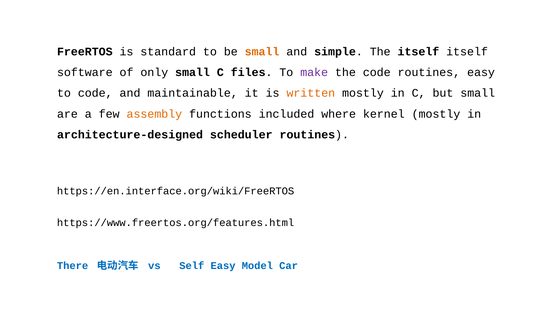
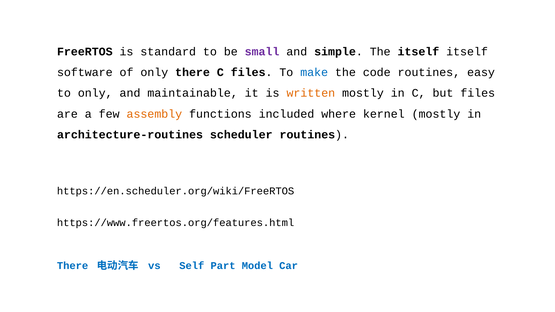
small at (262, 52) colour: orange -> purple
only small: small -> there
make colour: purple -> blue
to code: code -> only
but small: small -> files
architecture-designed: architecture-designed -> architecture-routines
https://en.interface.org/wiki/FreeRTOS: https://en.interface.org/wiki/FreeRTOS -> https://en.scheduler.org/wiki/FreeRTOS
Self Easy: Easy -> Part
